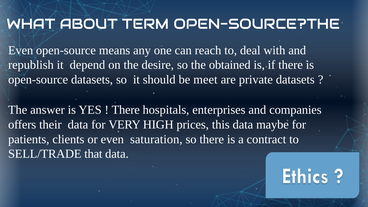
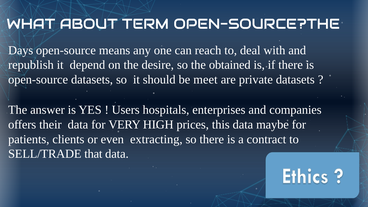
Even at (21, 50): Even -> Days
There at (126, 110): There -> Users
saturation: saturation -> extracting
